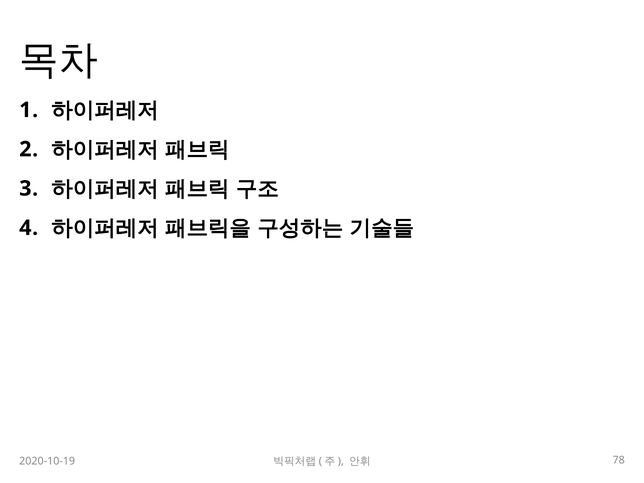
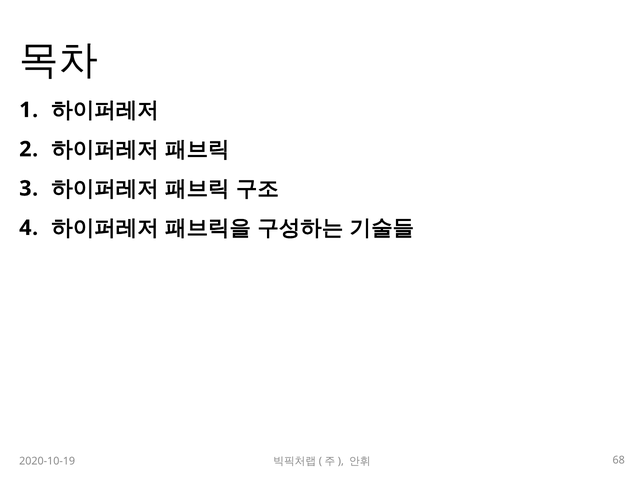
78: 78 -> 68
